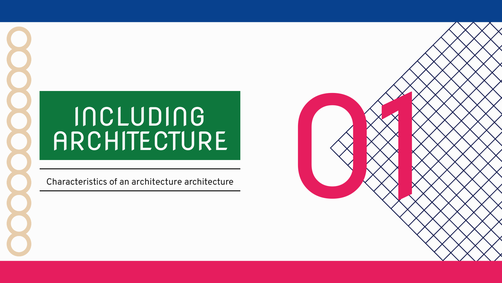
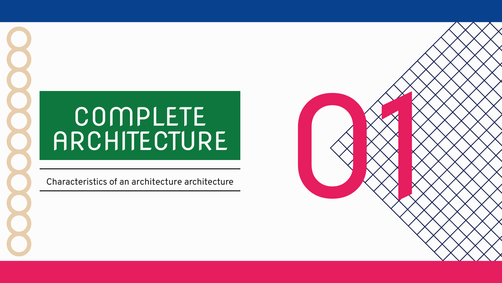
INCLUDING: INCLUDING -> COMPLETE
